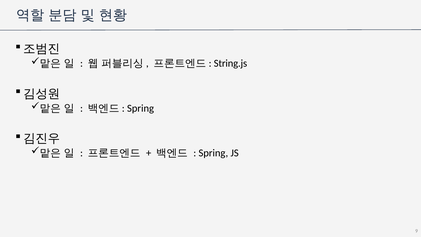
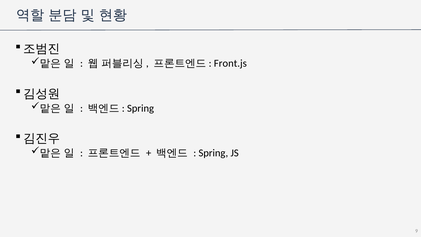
String.js: String.js -> Front.js
